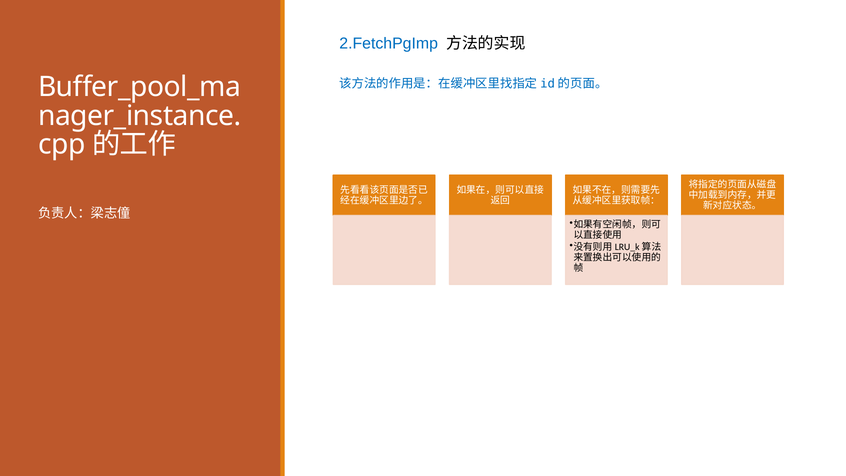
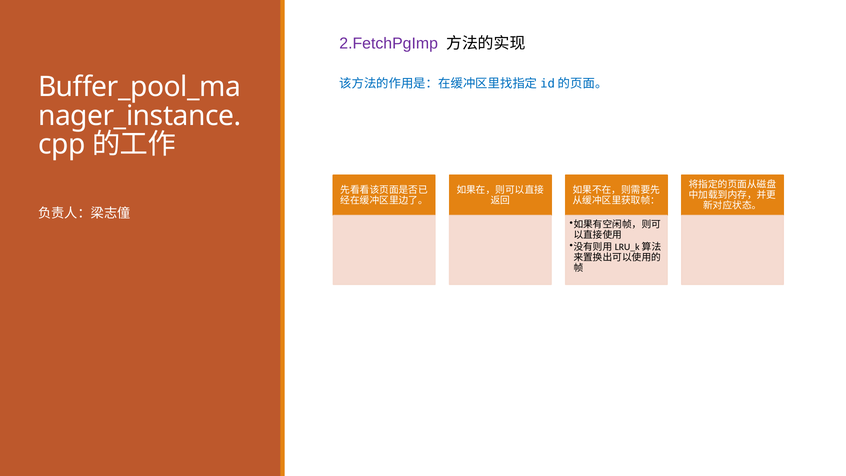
2.FetchPgImp colour: blue -> purple
